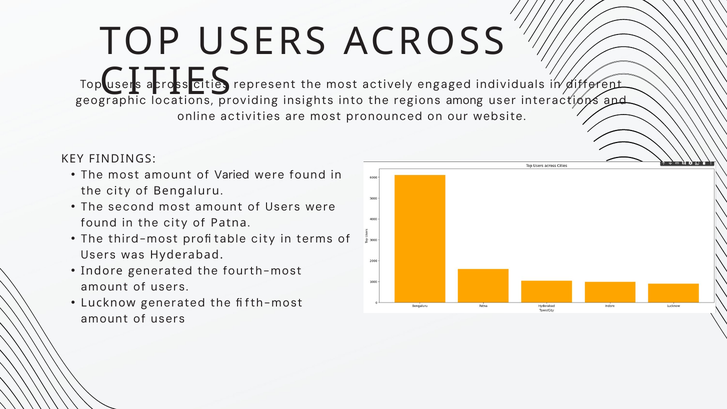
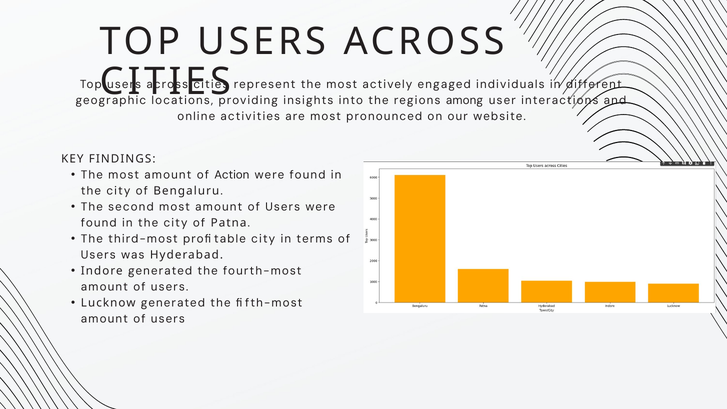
Varied: Varied -> Action
